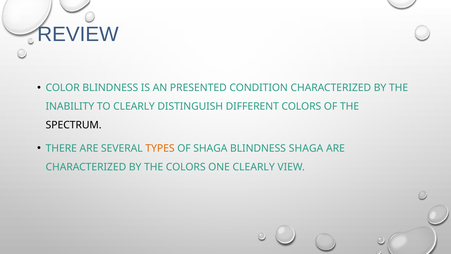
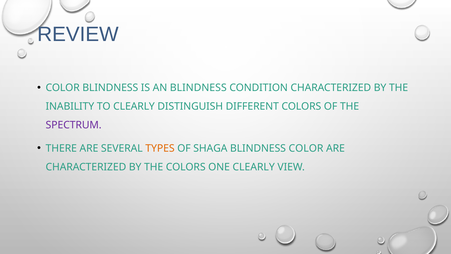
AN PRESENTED: PRESENTED -> BLINDNESS
SPECTRUM colour: black -> purple
BLINDNESS SHAGA: SHAGA -> COLOR
